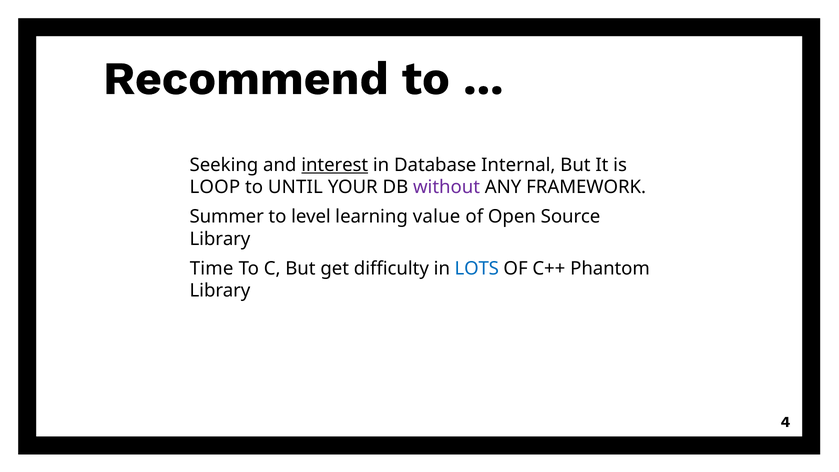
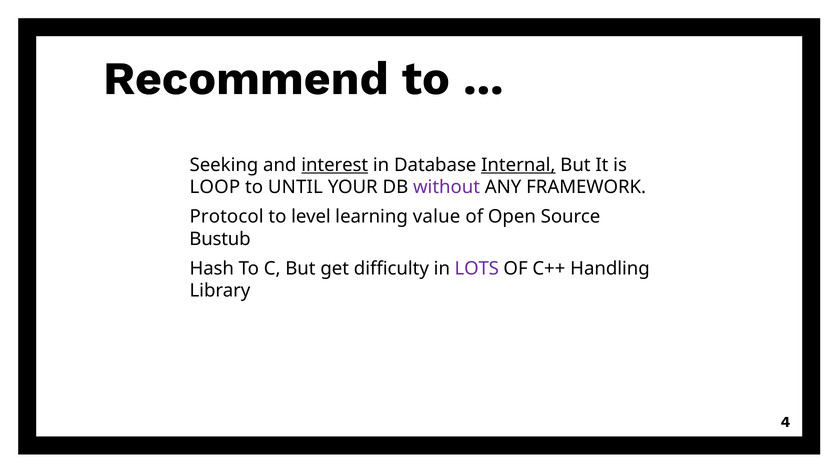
Internal underline: none -> present
Summer: Summer -> Protocol
Library at (220, 239): Library -> Bustub
Time: Time -> Hash
LOTS colour: blue -> purple
Phantom: Phantom -> Handling
